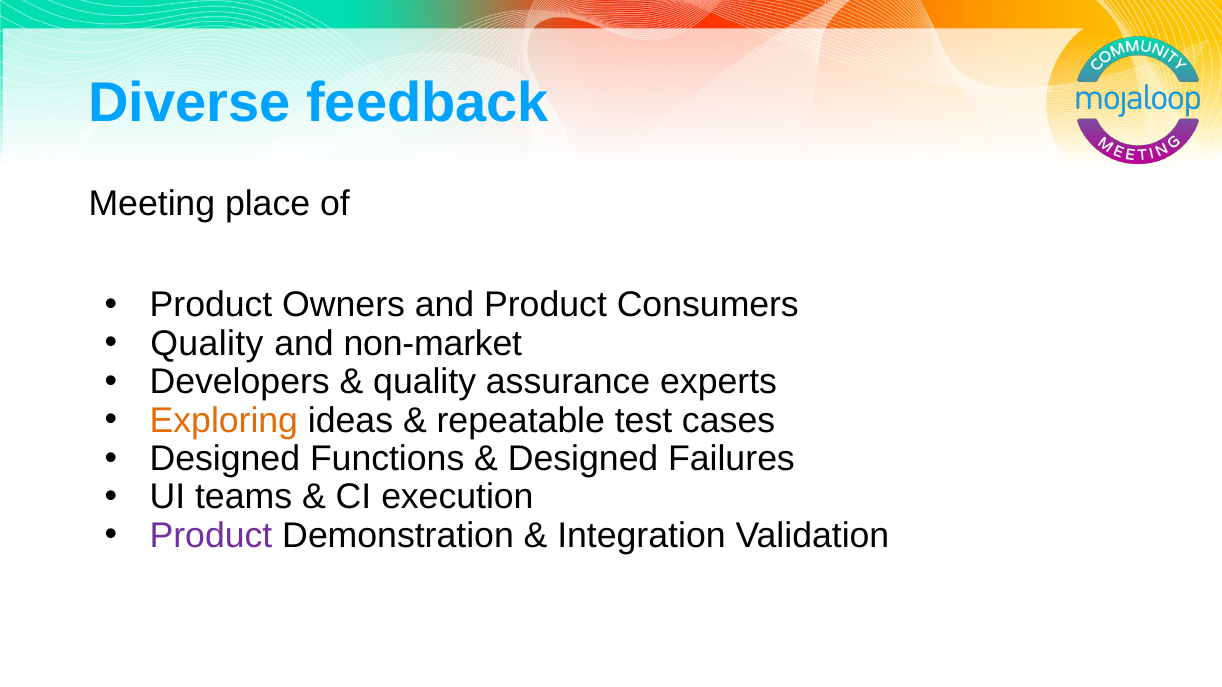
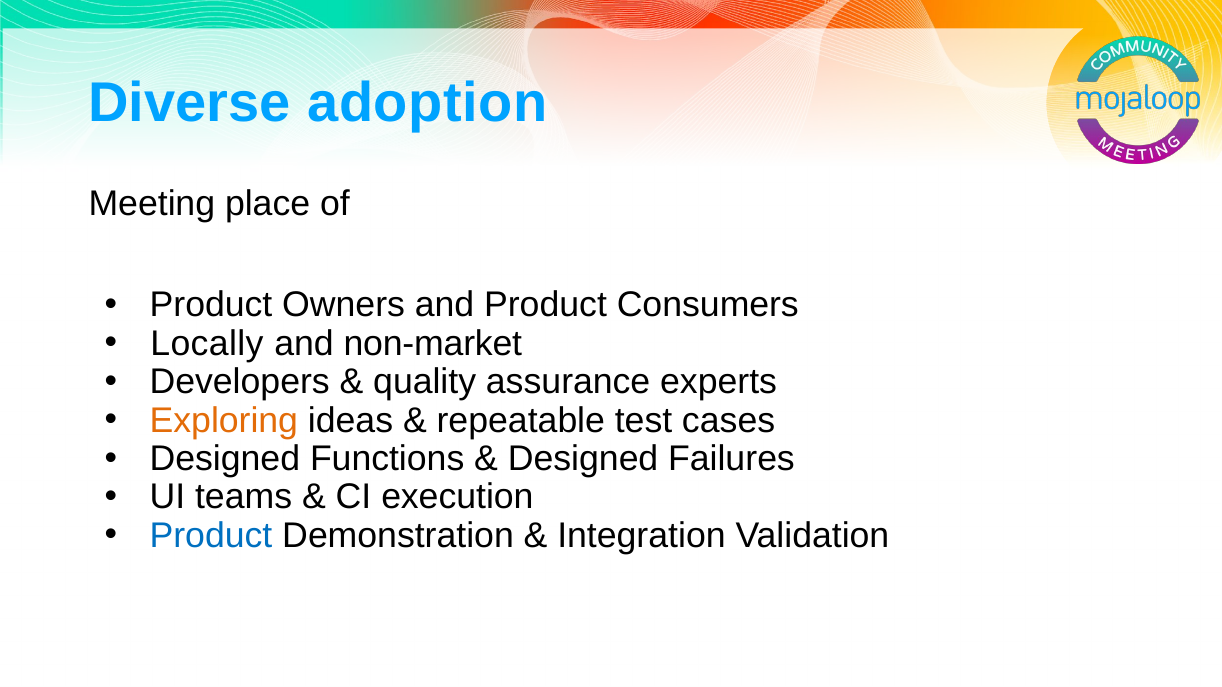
feedback: feedback -> adoption
Quality at (207, 344): Quality -> Locally
Product at (211, 536) colour: purple -> blue
